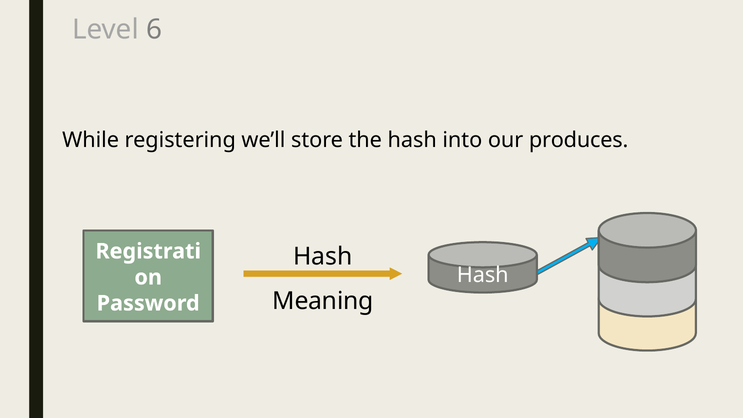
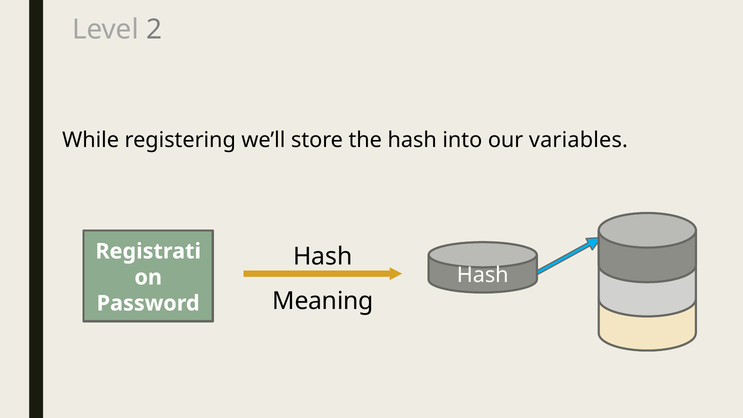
6: 6 -> 2
produces: produces -> variables
